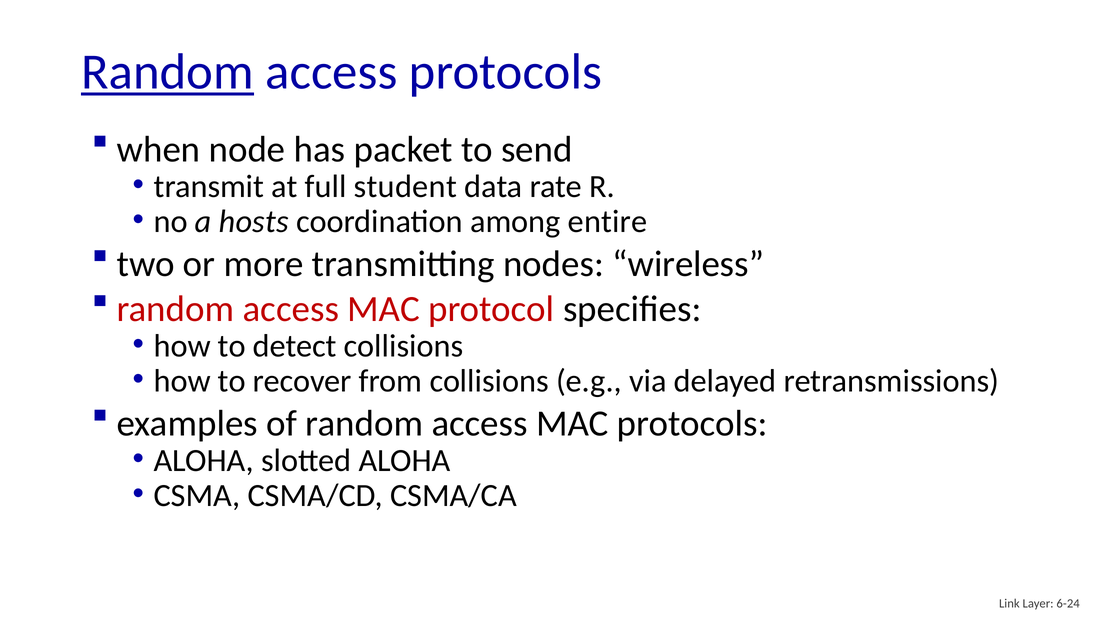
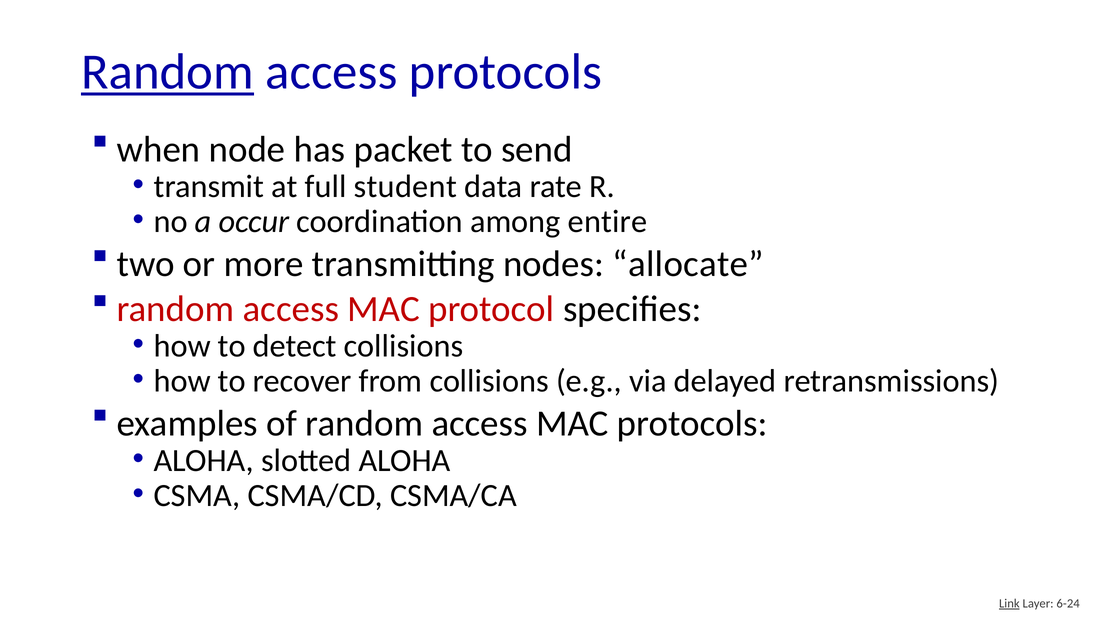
hosts: hosts -> occur
wireless: wireless -> allocate
Link underline: none -> present
